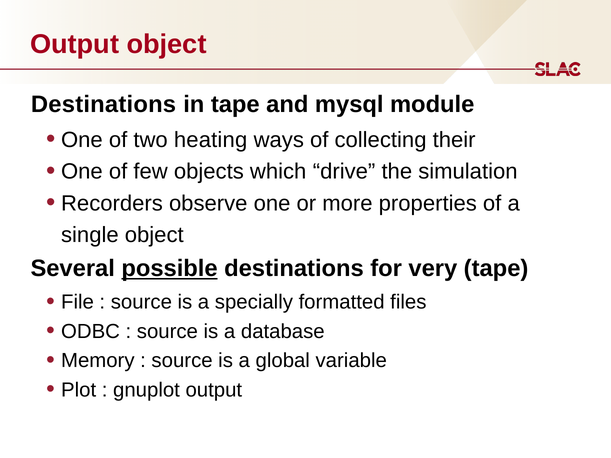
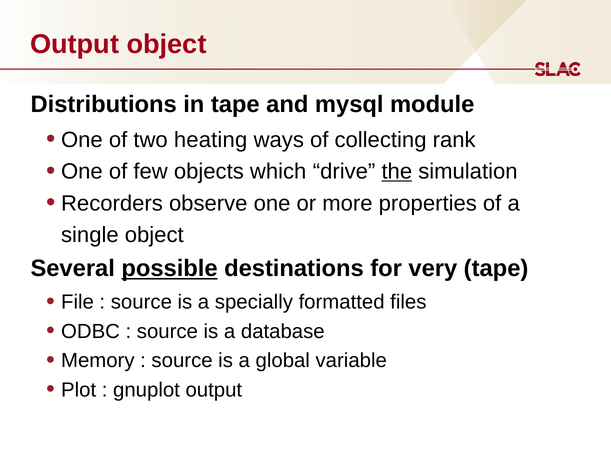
Destinations at (104, 105): Destinations -> Distributions
their: their -> rank
the underline: none -> present
